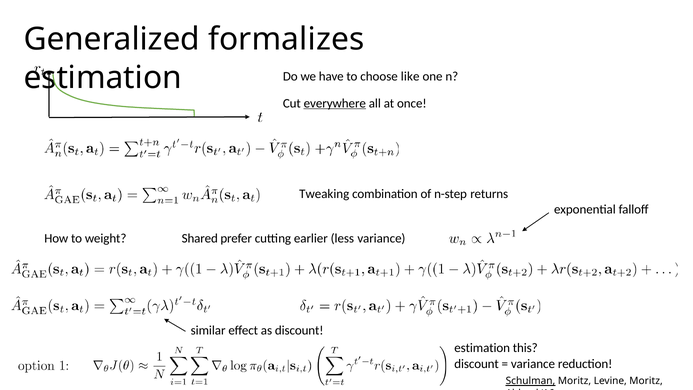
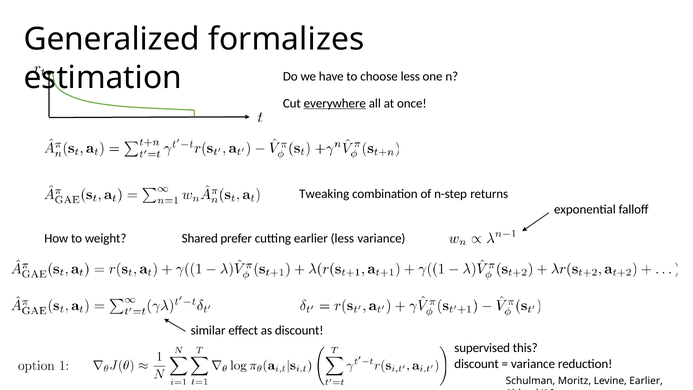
choose like: like -> less
estimation at (482, 348): estimation -> supervised
Schulman underline: present -> none
Levine Moritz: Moritz -> Earlier
